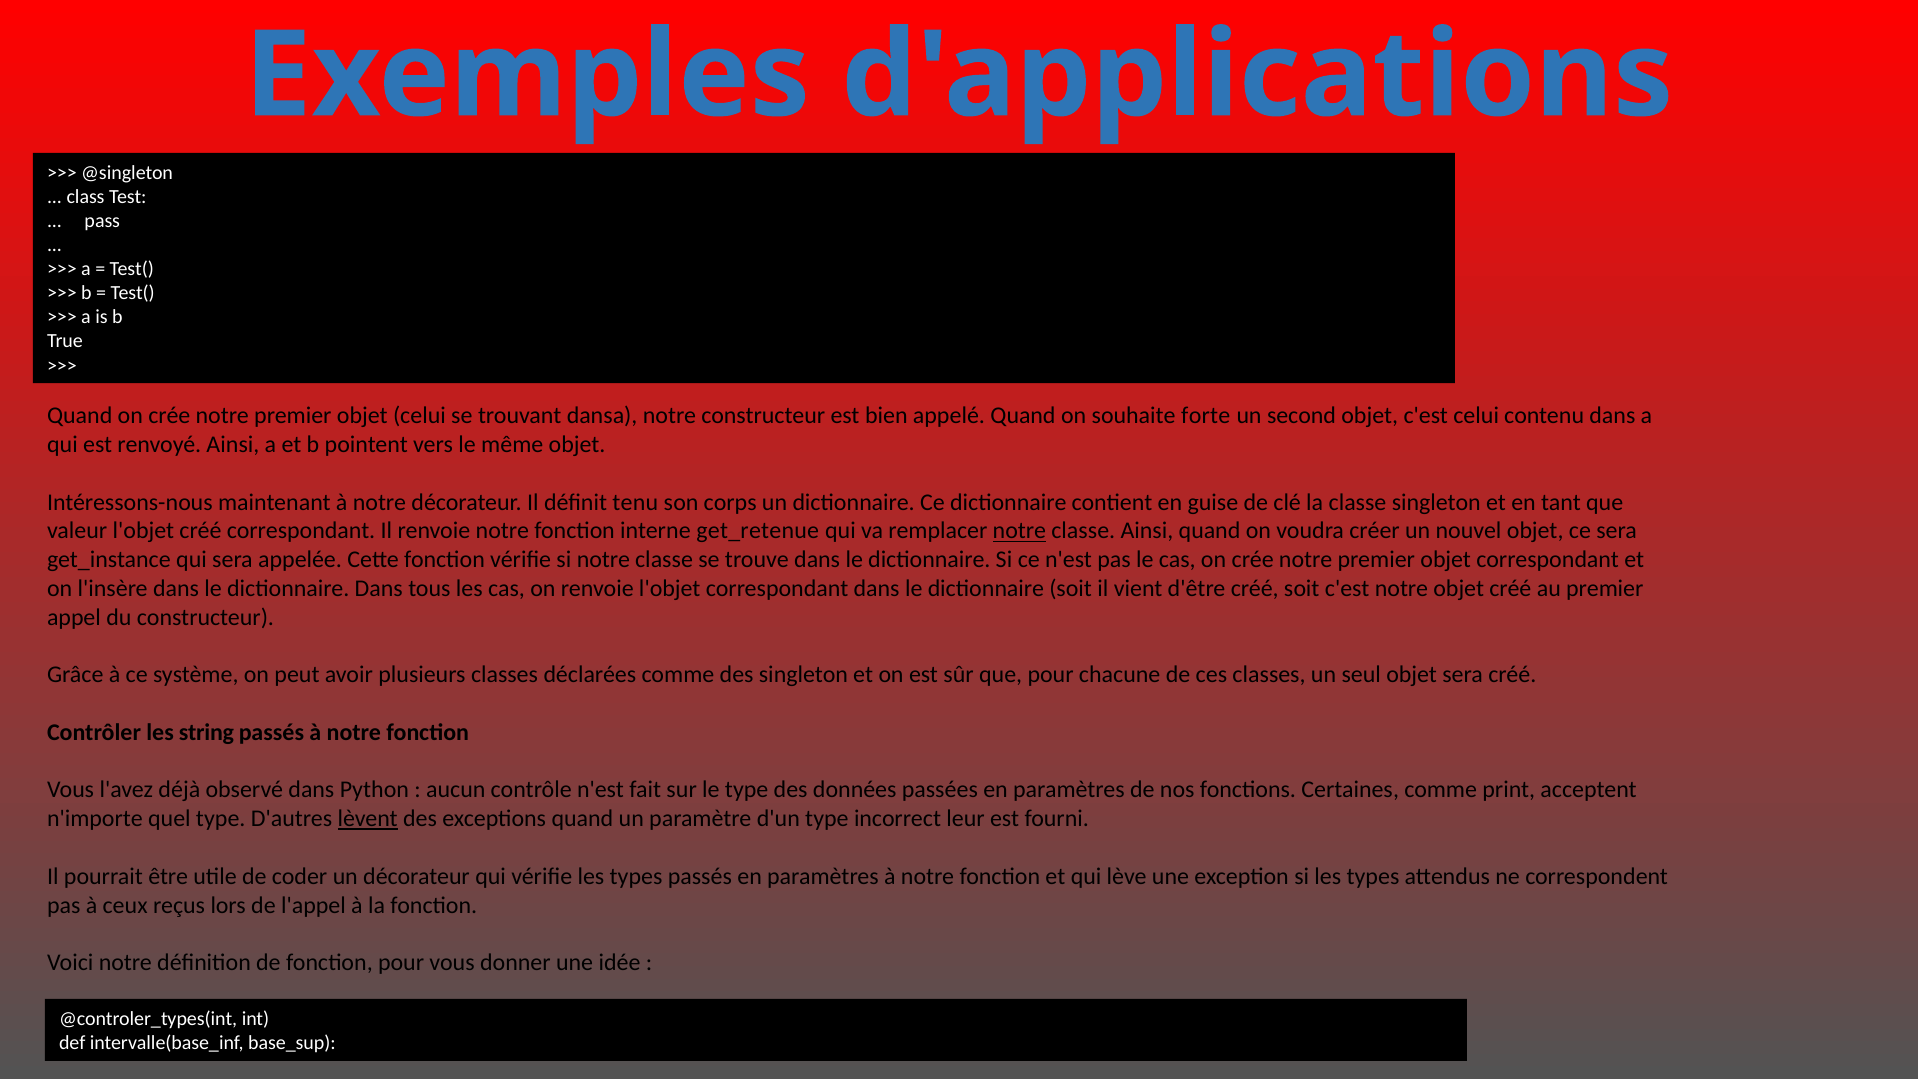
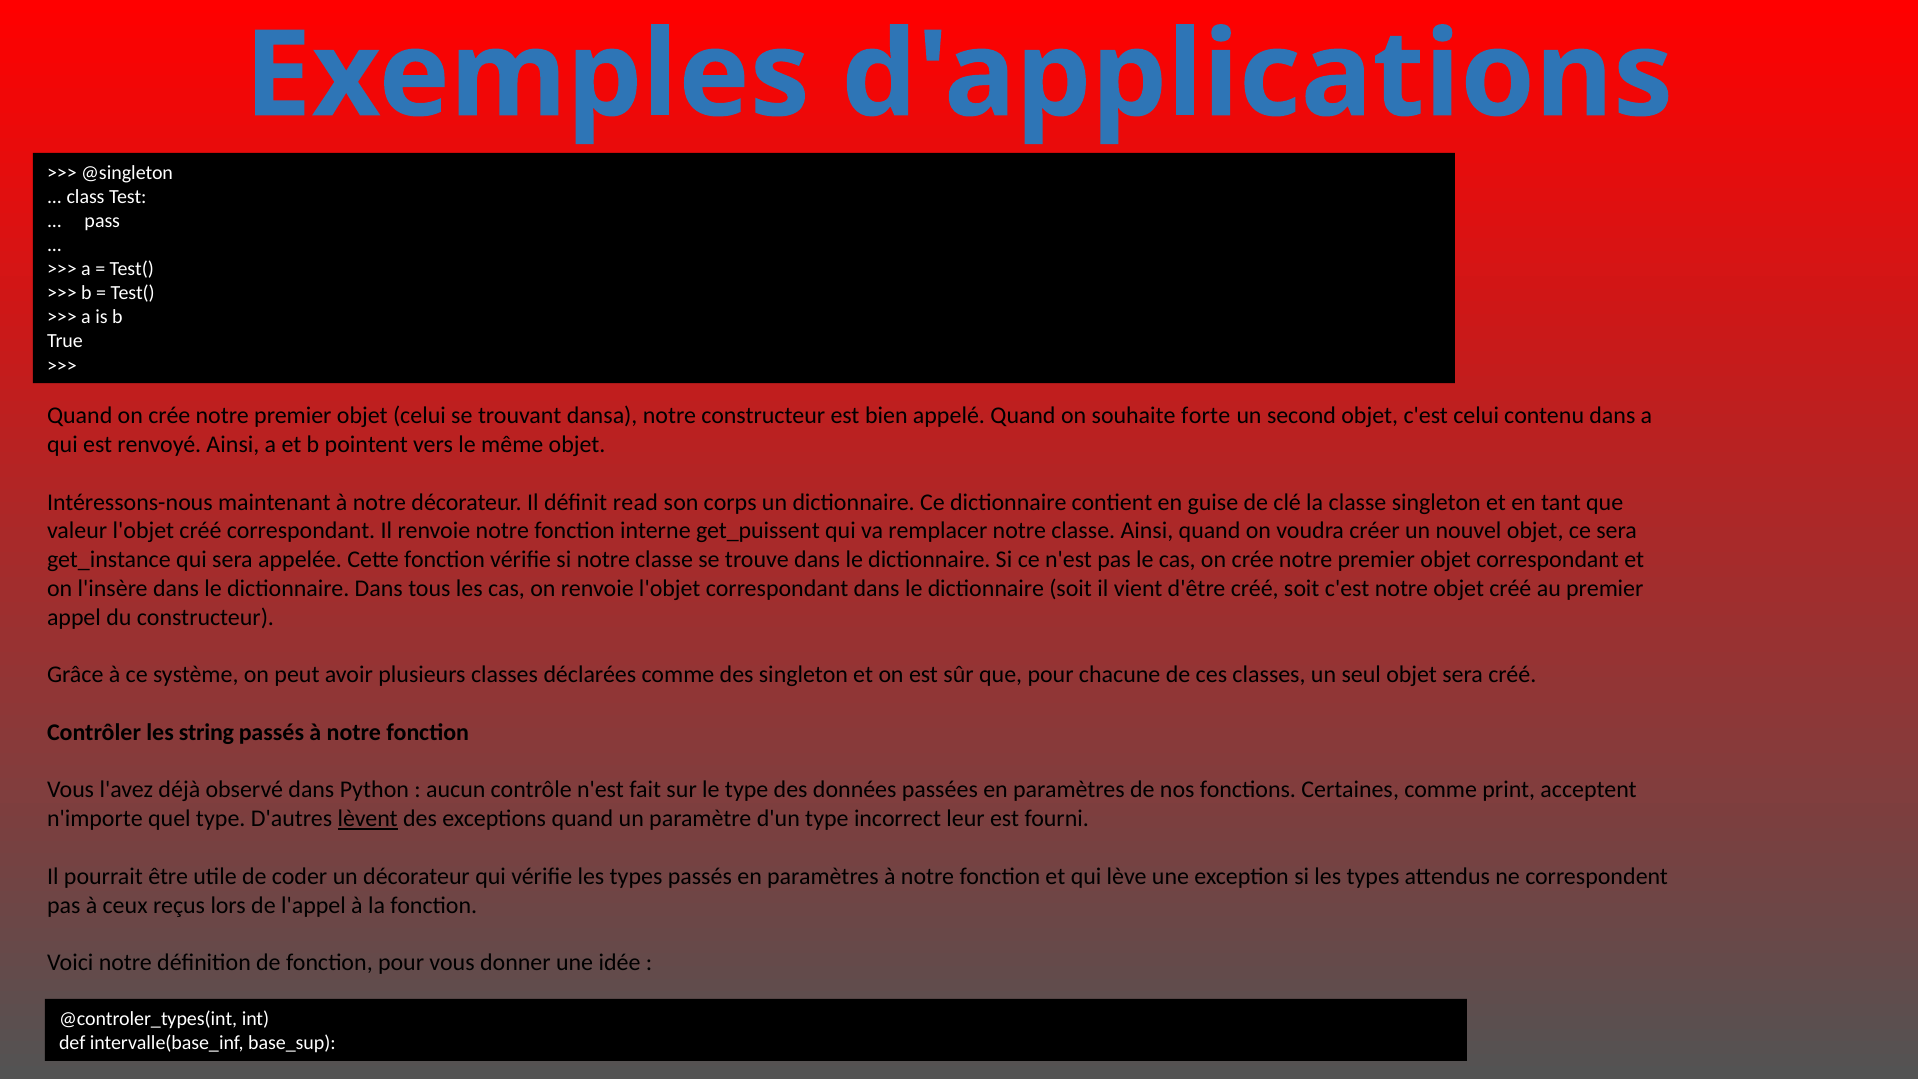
tenu: tenu -> read
get_retenue: get_retenue -> get_puissent
notre at (1019, 531) underline: present -> none
